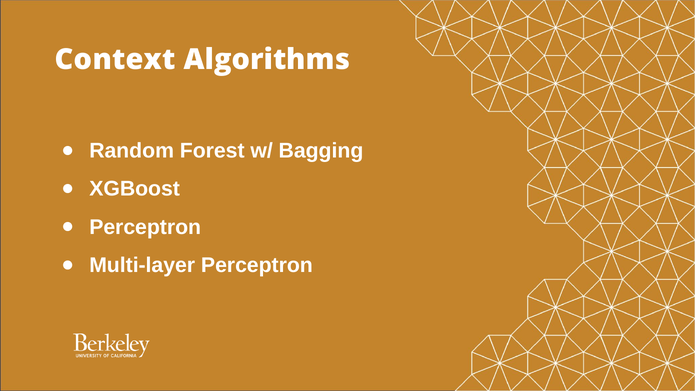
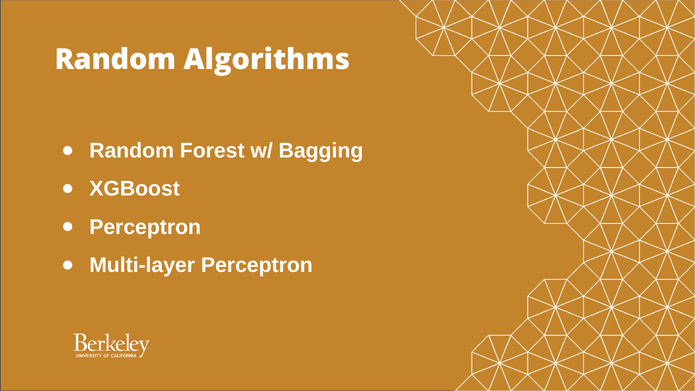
Context at (115, 60): Context -> Random
